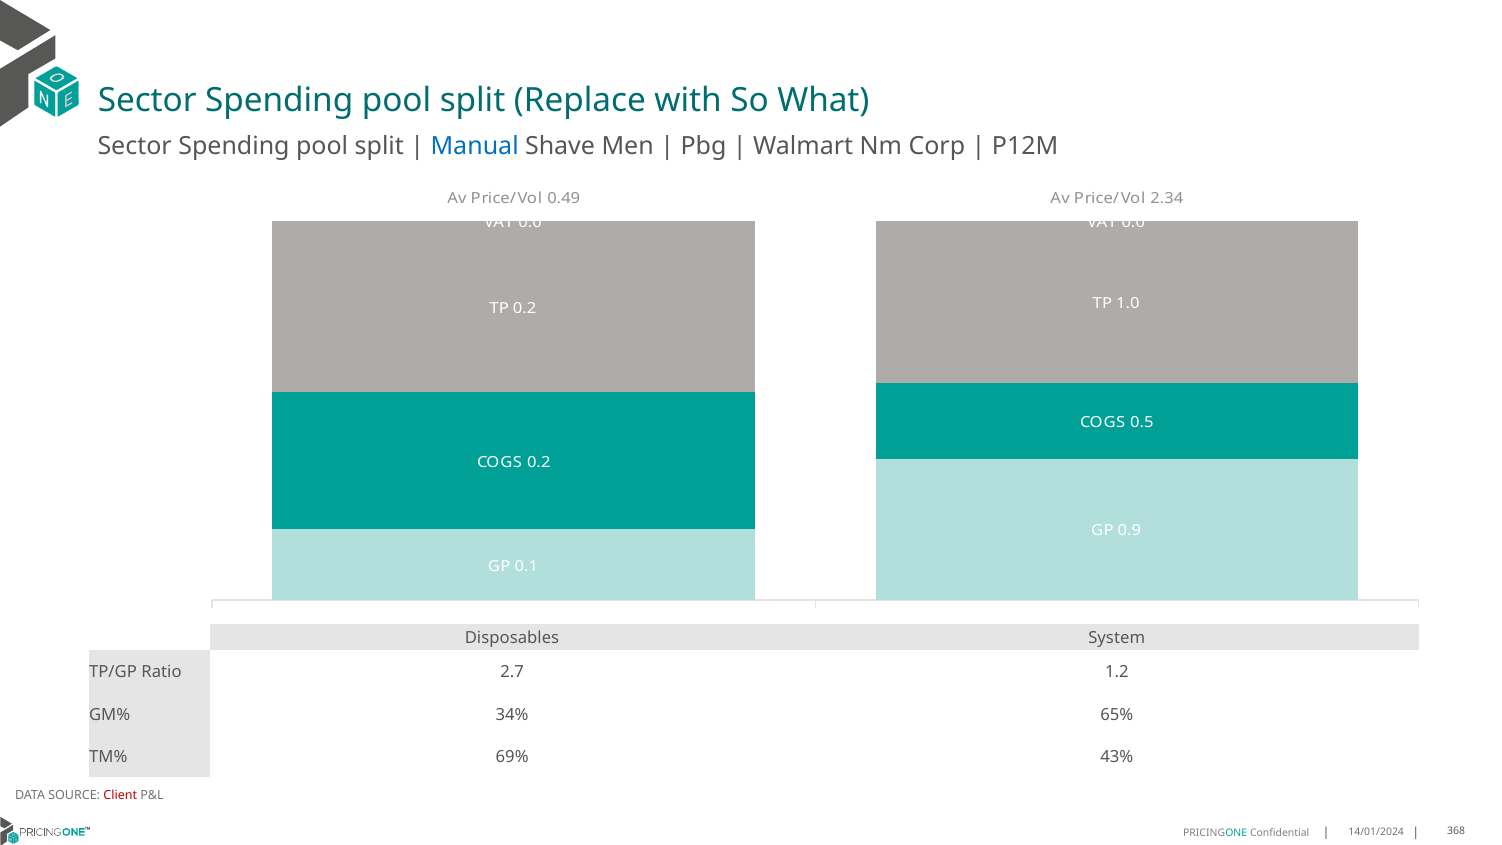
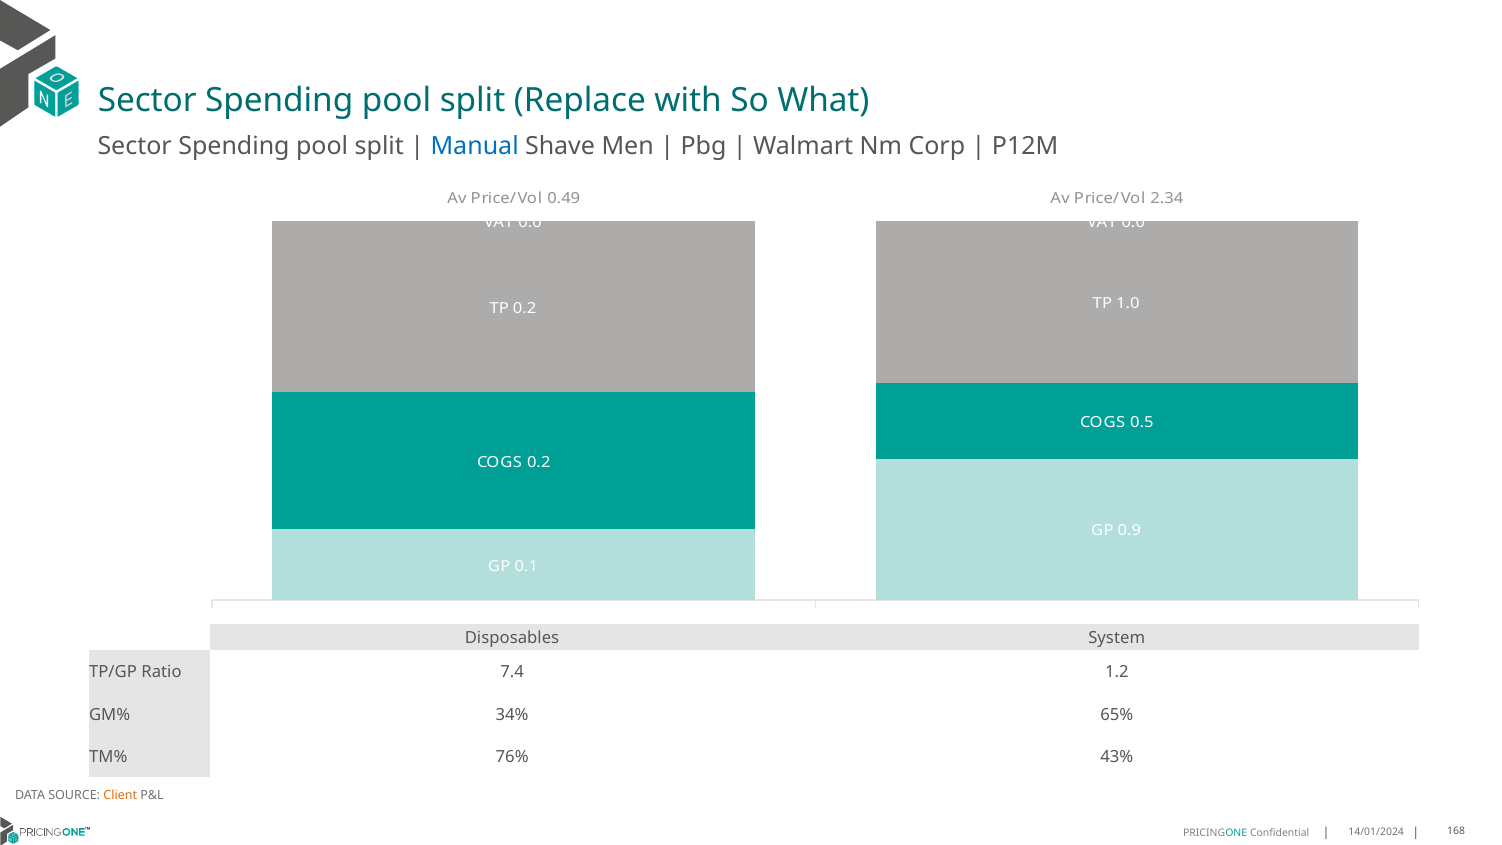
2.7: 2.7 -> 7.4
69%: 69% -> 76%
Client colour: red -> orange
368: 368 -> 168
